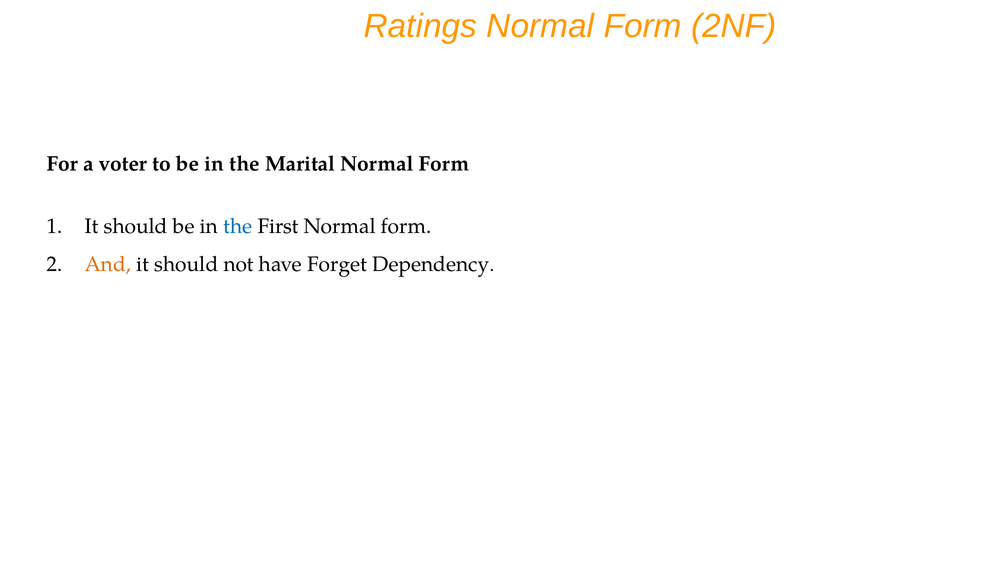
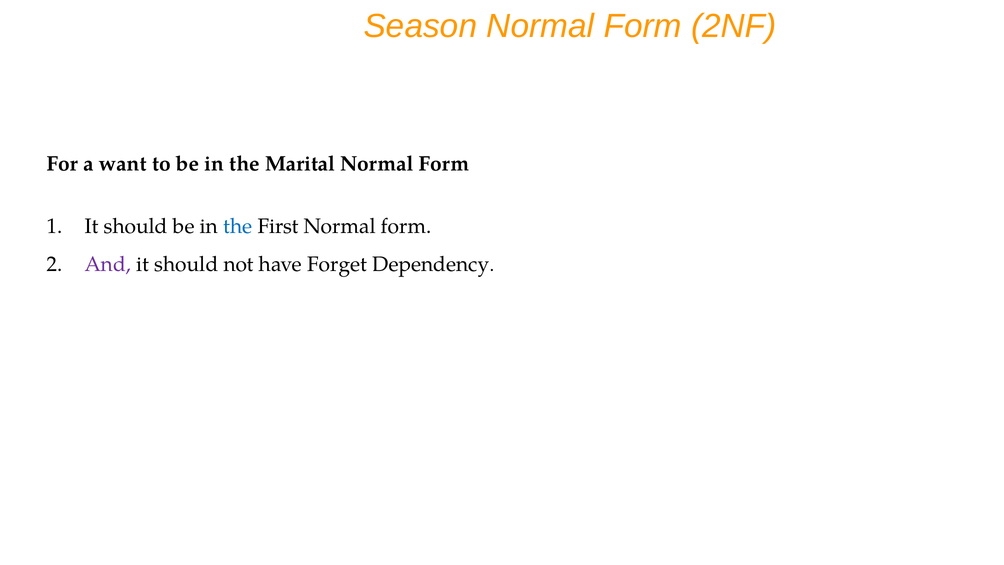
Ratings: Ratings -> Season
voter: voter -> want
And colour: orange -> purple
